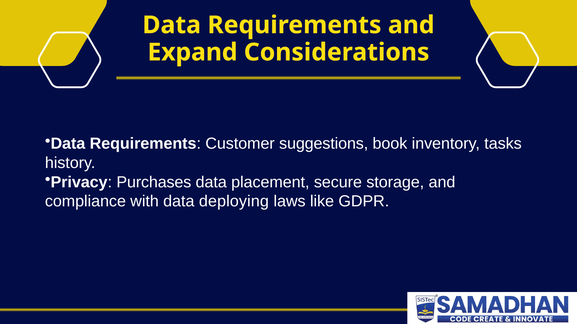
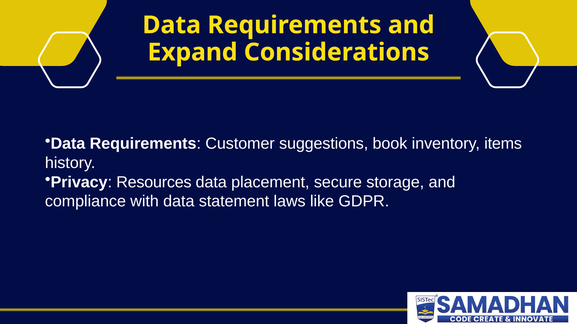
tasks: tasks -> items
Purchases: Purchases -> Resources
deploying: deploying -> statement
